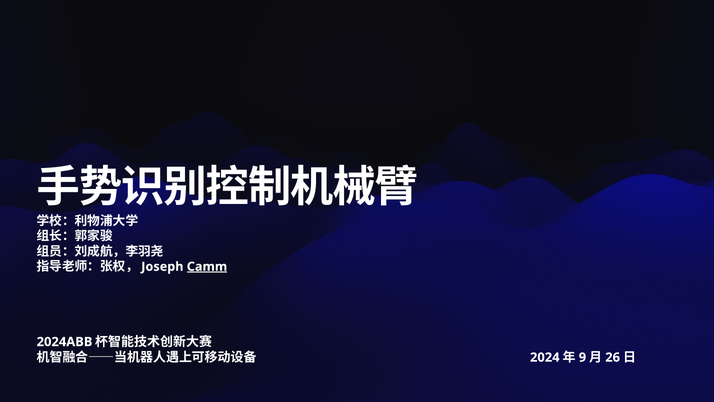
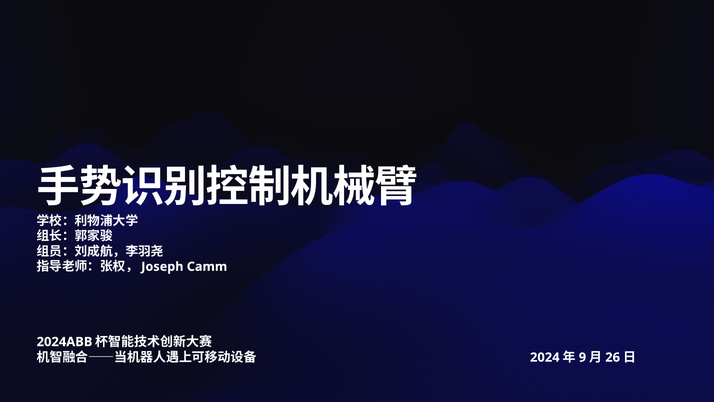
Camm underline: present -> none
